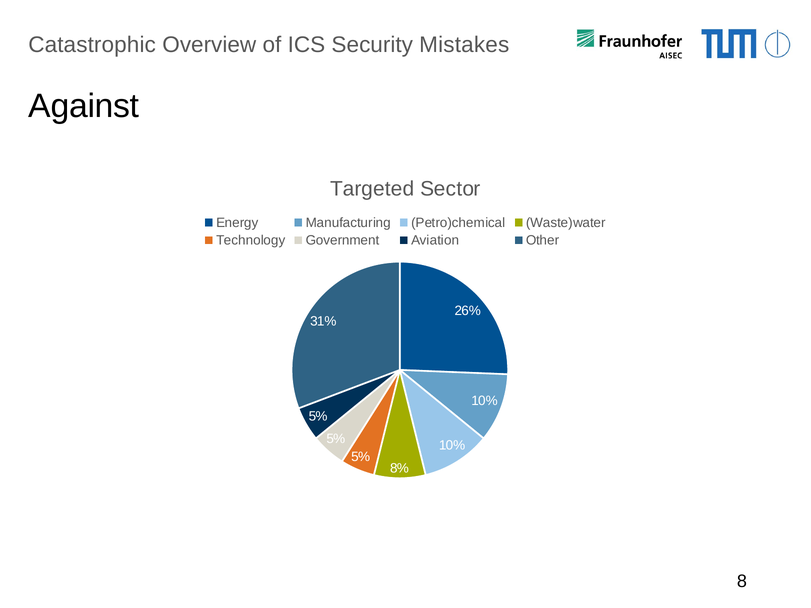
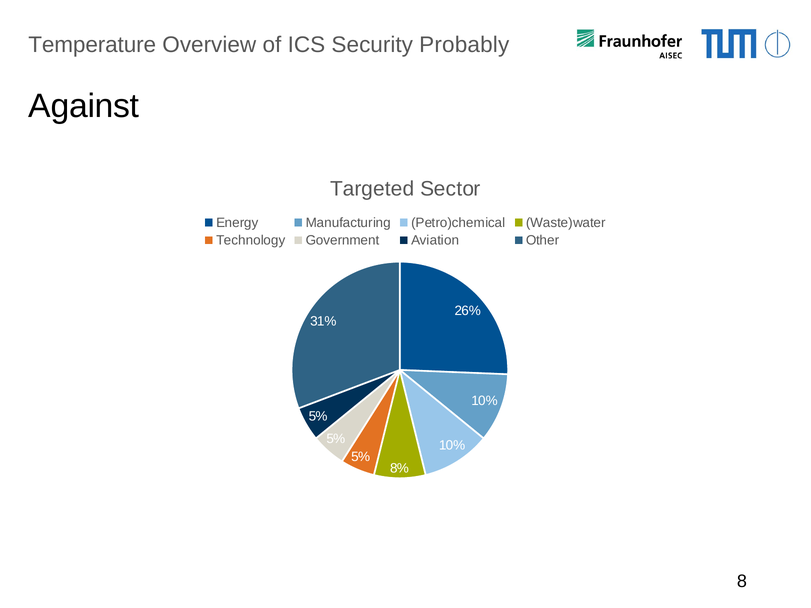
Catastrophic: Catastrophic -> Temperature
Mistakes: Mistakes -> Probably
